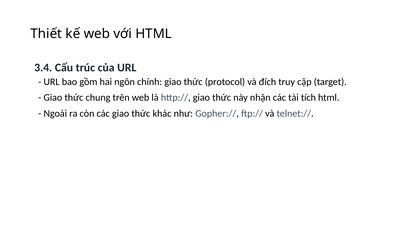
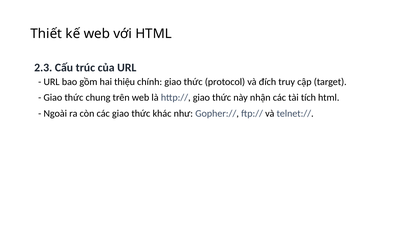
3.4: 3.4 -> 2.3
ngôn: ngôn -> thiệu
